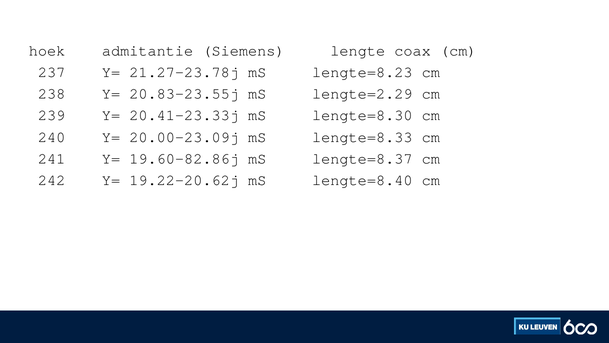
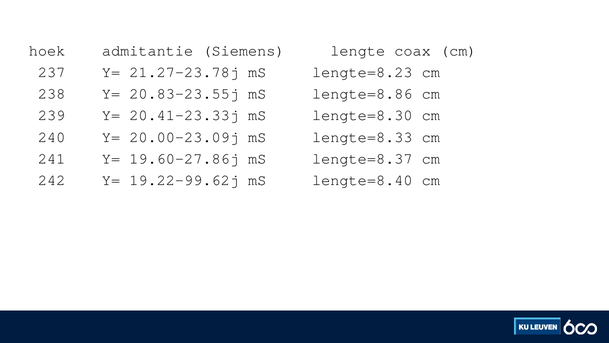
lengte=2.29: lengte=2.29 -> lengte=8.86
19.60-82.86j: 19.60-82.86j -> 19.60-27.86j
19.22-20.62j: 19.22-20.62j -> 19.22-99.62j
